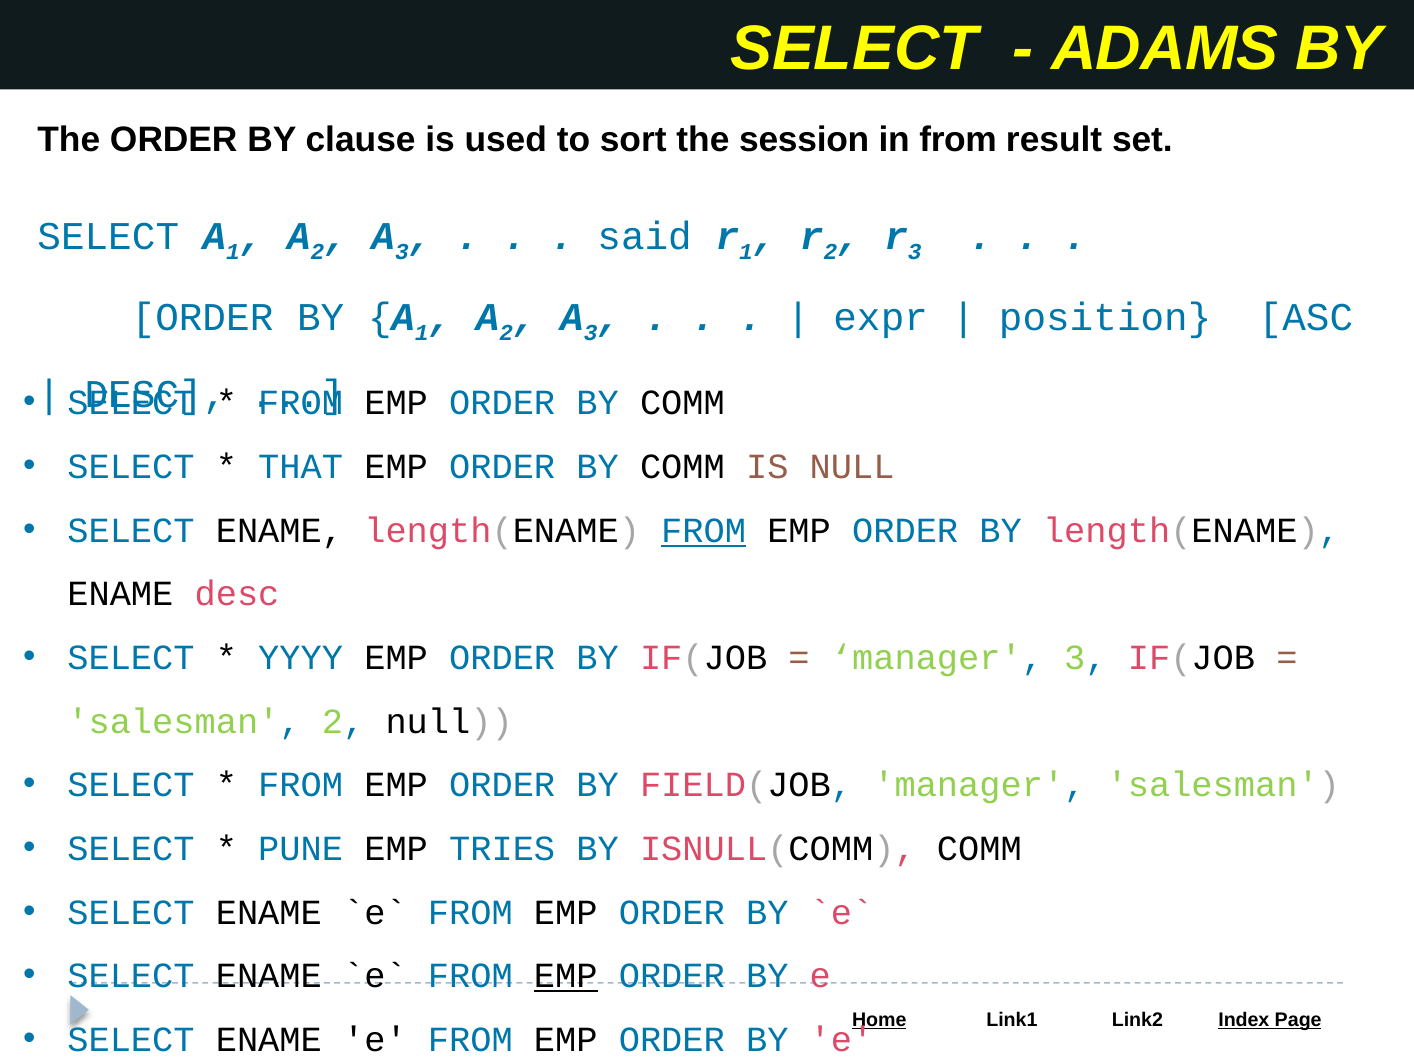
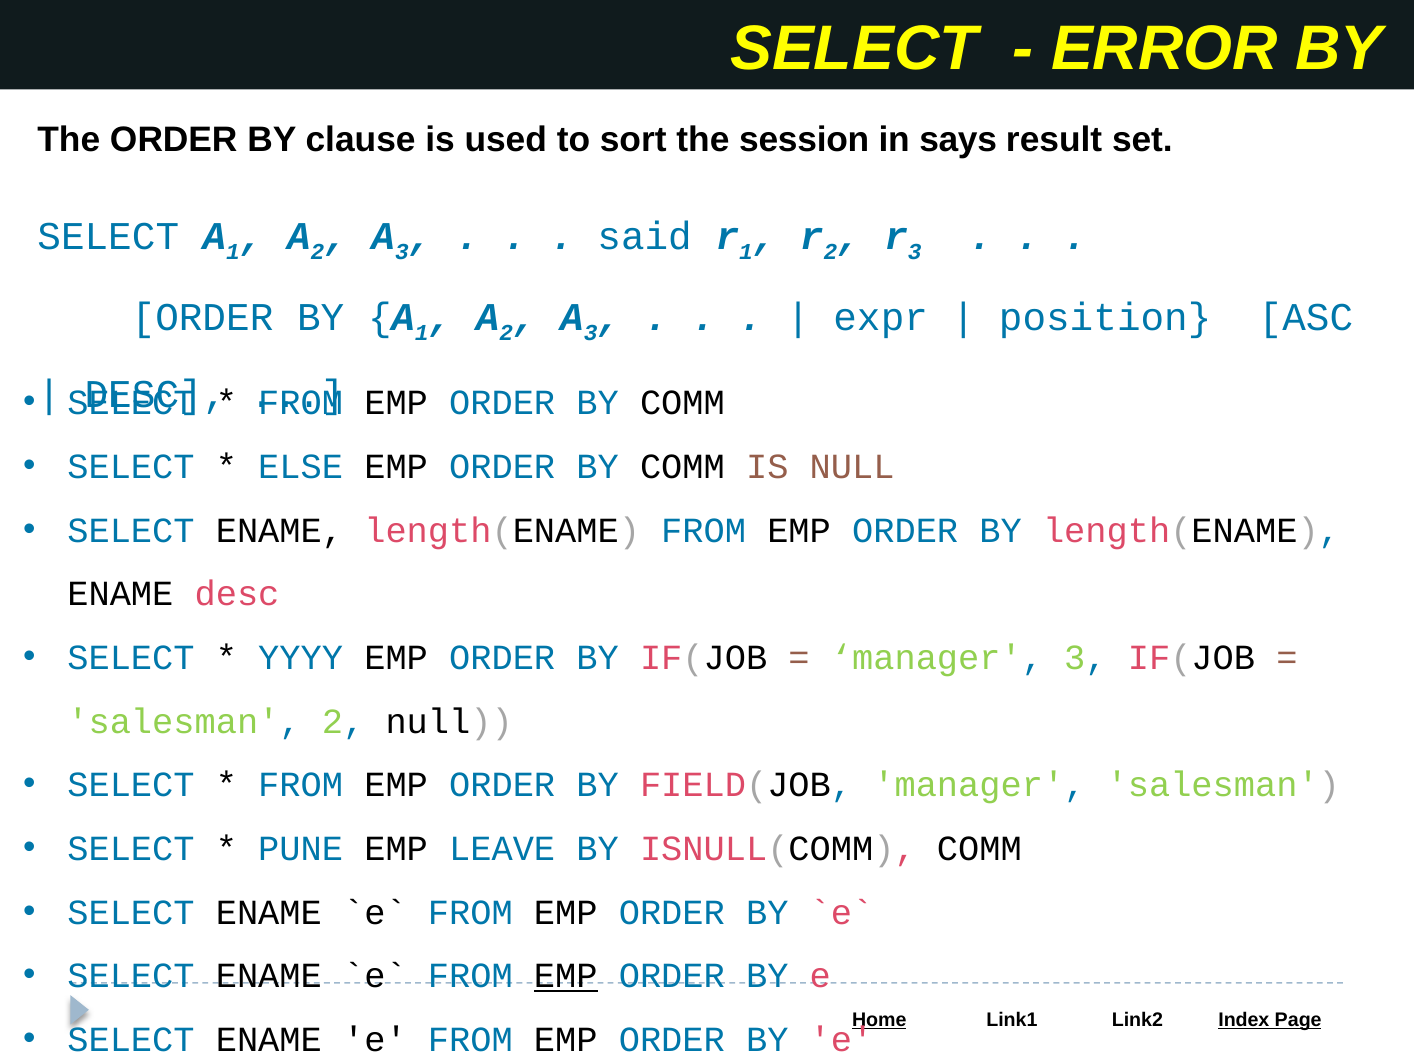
ADAMS: ADAMS -> ERROR
in from: from -> says
THAT: THAT -> ELSE
FROM at (704, 530) underline: present -> none
TRIES: TRIES -> LEAVE
